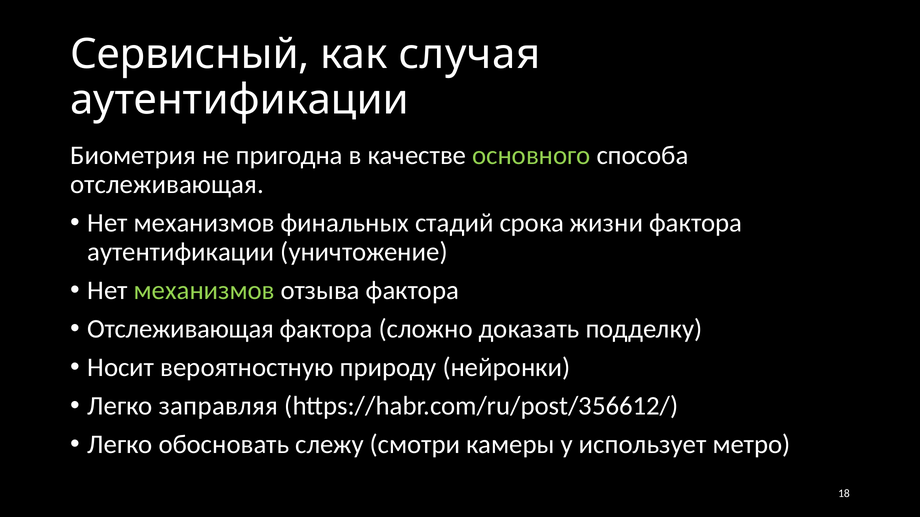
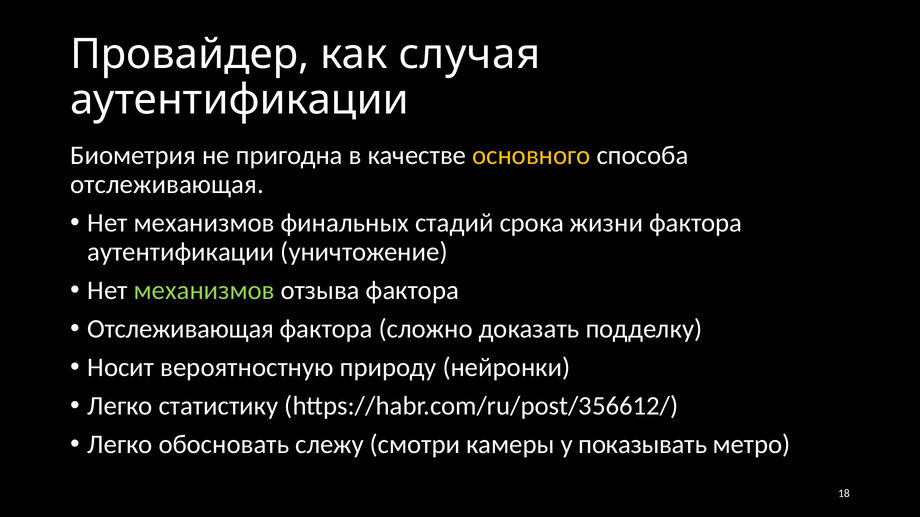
Сервисный: Сервисный -> Провайдер
основного colour: light green -> yellow
заправляя: заправляя -> статистику
использует: использует -> показывать
